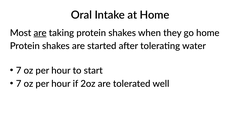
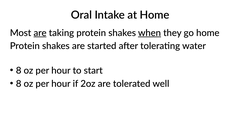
when underline: none -> present
7 at (19, 70): 7 -> 8
7 at (19, 83): 7 -> 8
